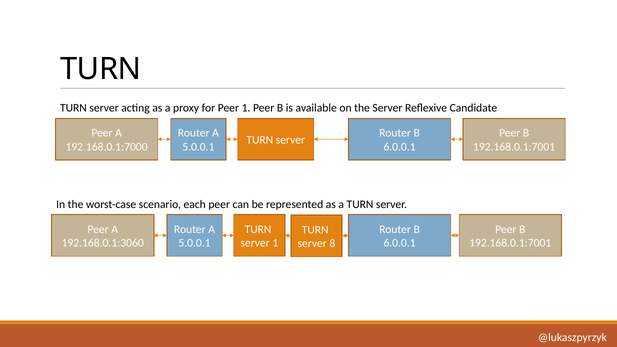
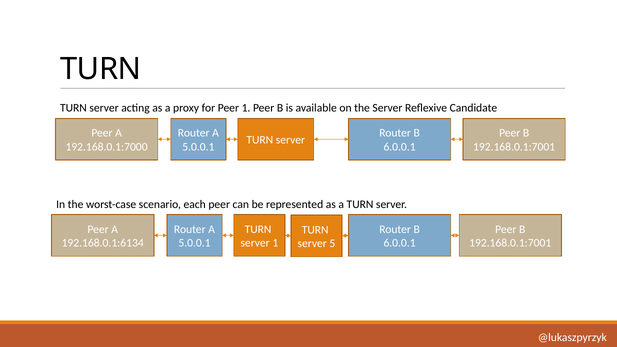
192.168.0.1:3060: 192.168.0.1:3060 -> 192.168.0.1:6134
8: 8 -> 5
